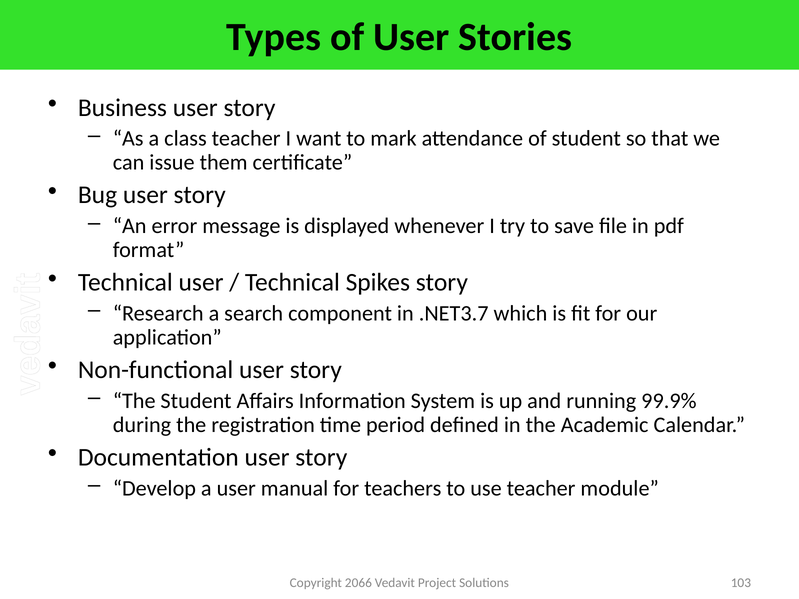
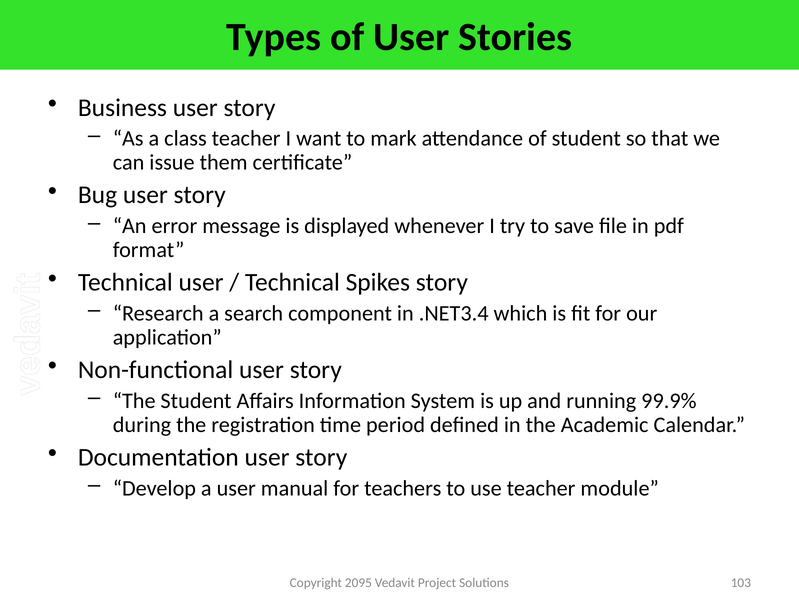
.NET3.7: .NET3.7 -> .NET3.4
2066: 2066 -> 2095
